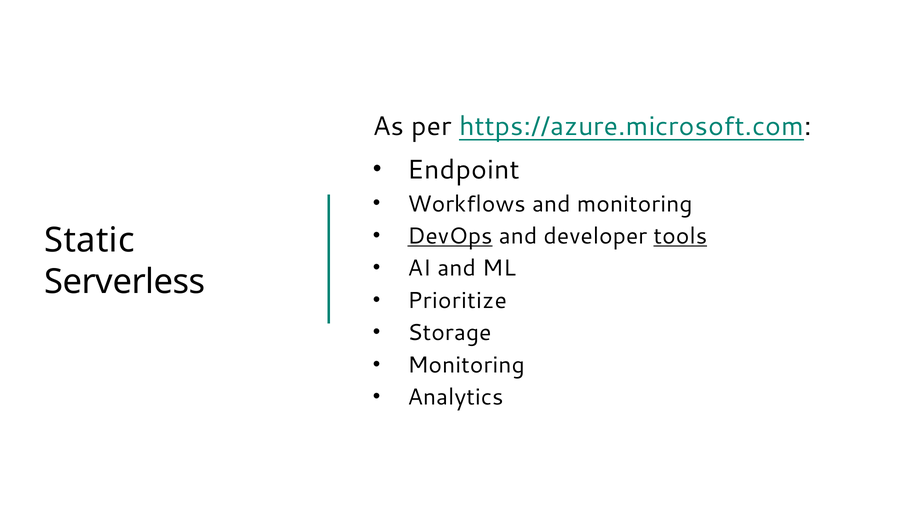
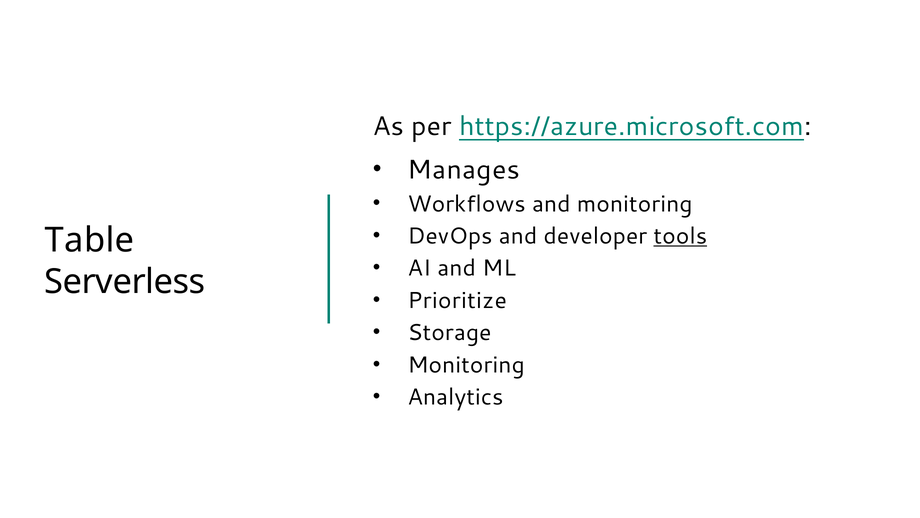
Endpoint: Endpoint -> Manages
DevOps underline: present -> none
Static: Static -> Table
